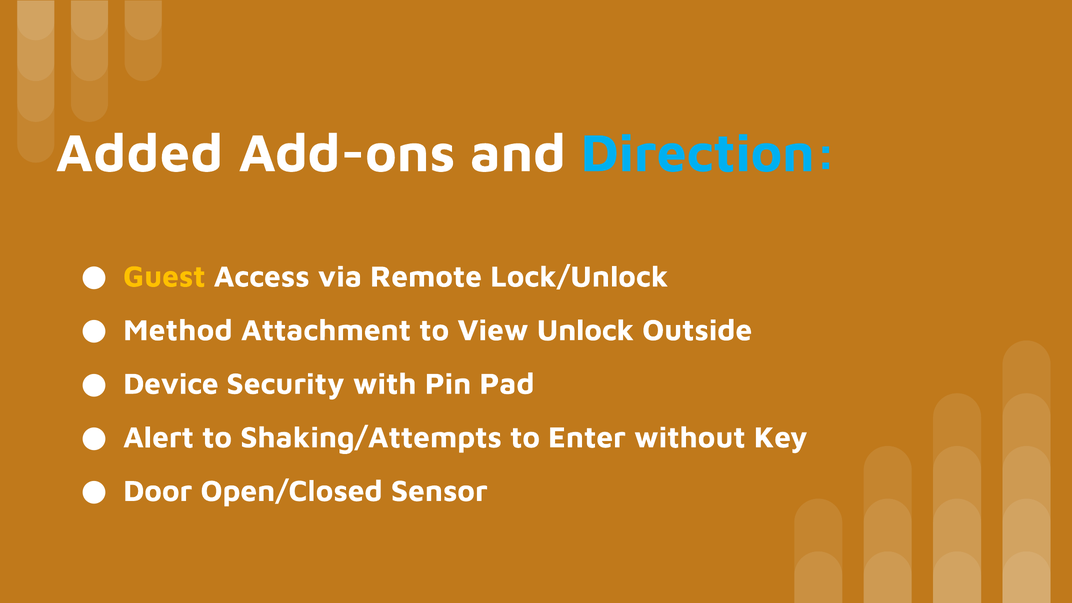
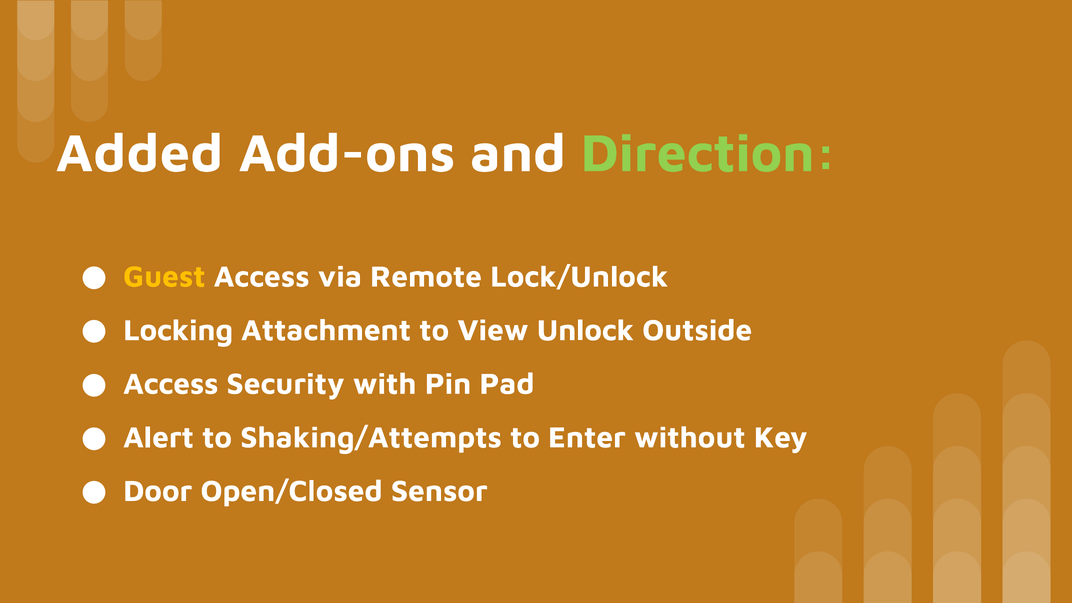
Direction colour: light blue -> light green
Method: Method -> Locking
Device at (171, 384): Device -> Access
